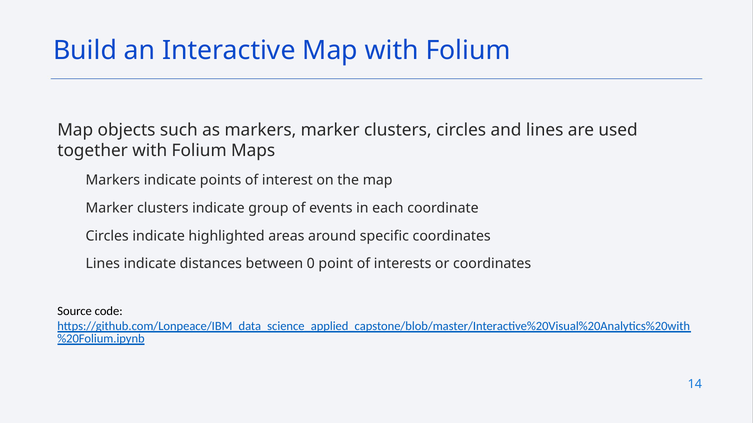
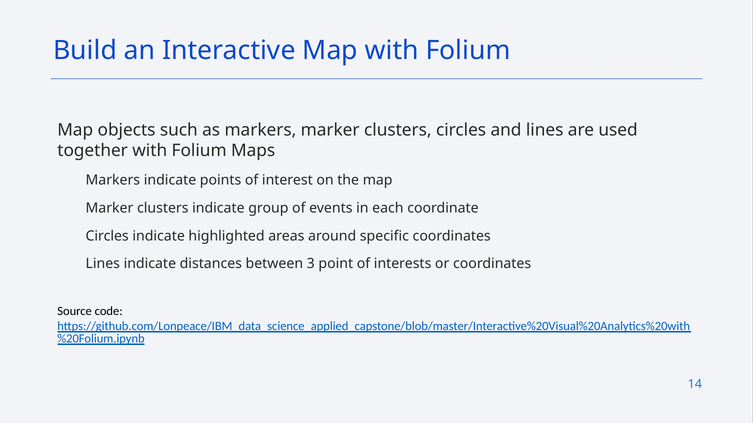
0: 0 -> 3
